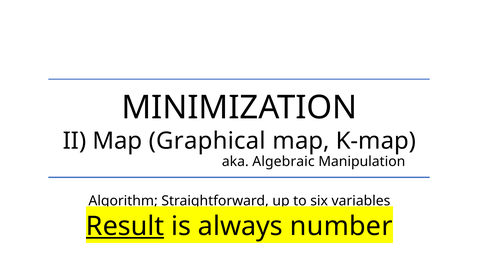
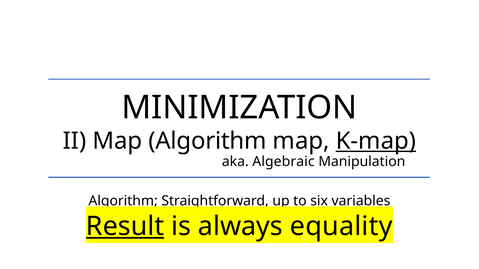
Map Graphical: Graphical -> Algorithm
K-map underline: none -> present
number: number -> equality
